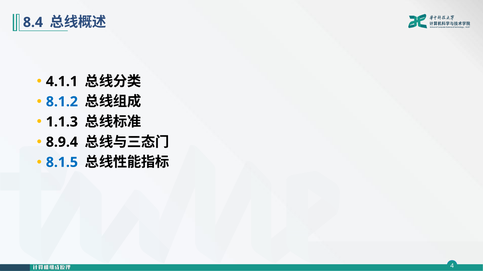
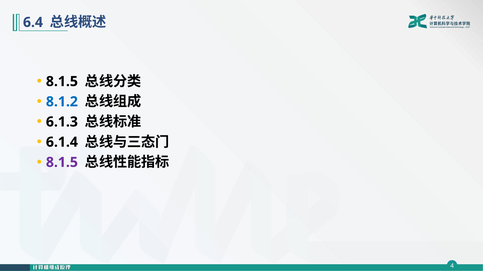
8.4: 8.4 -> 6.4
4.1.1 at (62, 82): 4.1.1 -> 8.1.5
1.1.3: 1.1.3 -> 6.1.3
8.9.4: 8.9.4 -> 6.1.4
8.1.5 at (62, 163) colour: blue -> purple
